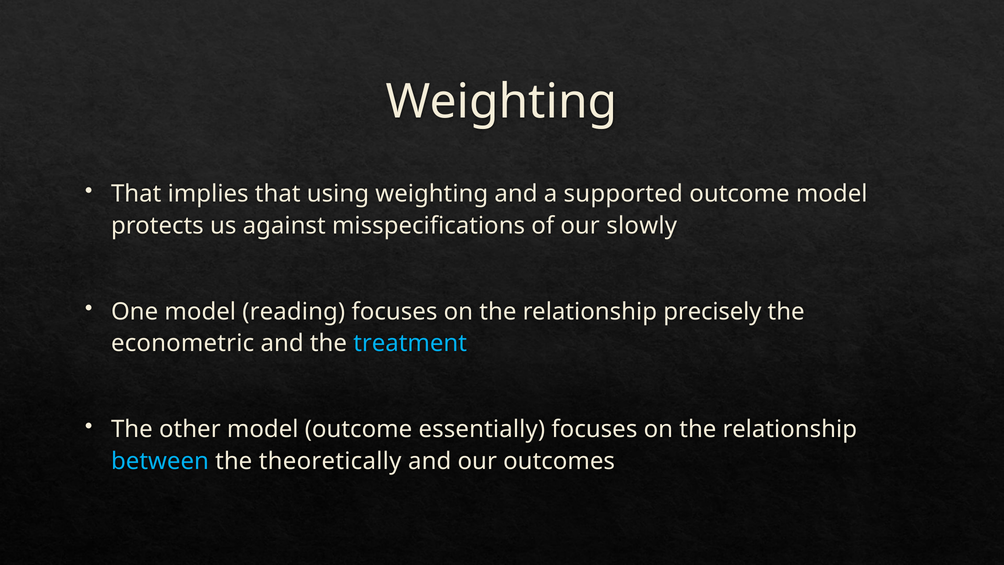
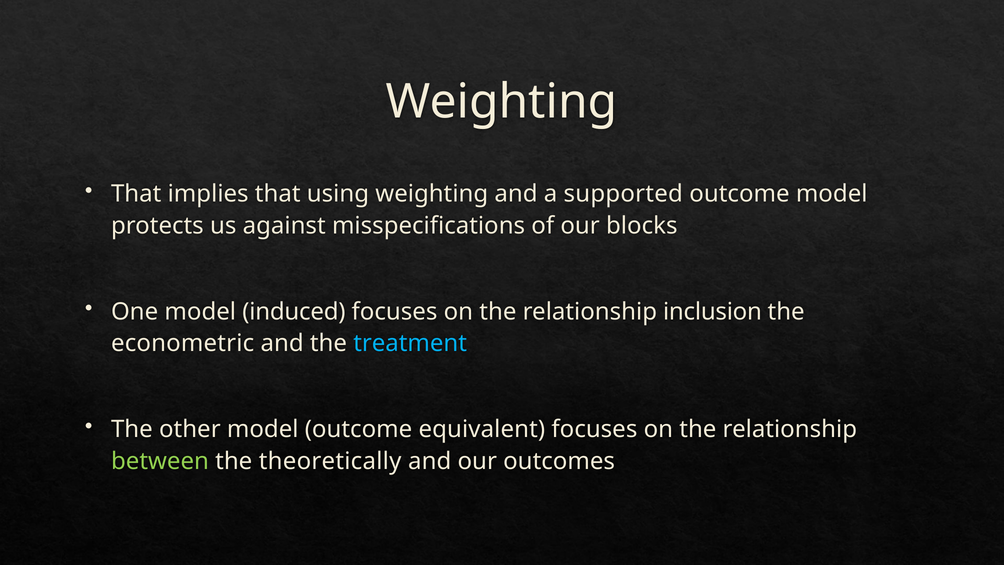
slowly: slowly -> blocks
reading: reading -> induced
precisely: precisely -> inclusion
essentially: essentially -> equivalent
between colour: light blue -> light green
